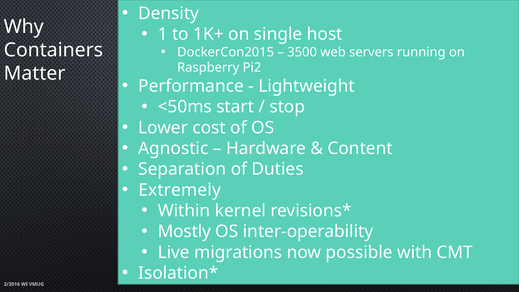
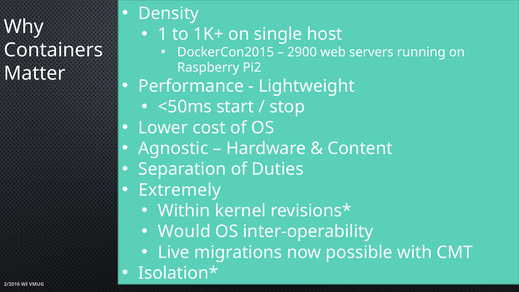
3500: 3500 -> 2900
Mostly: Mostly -> Would
